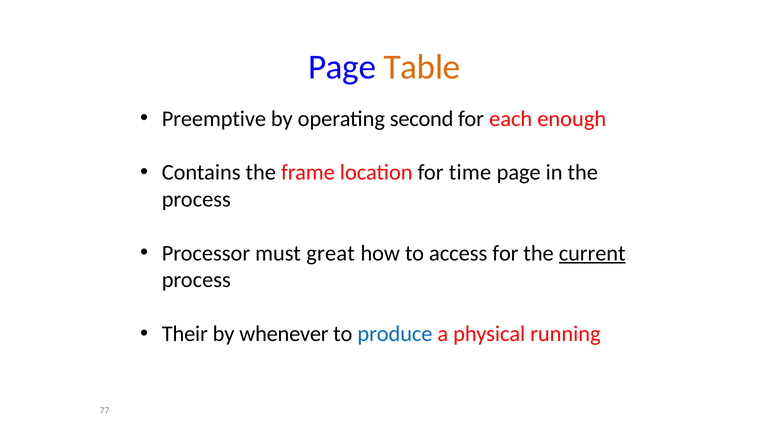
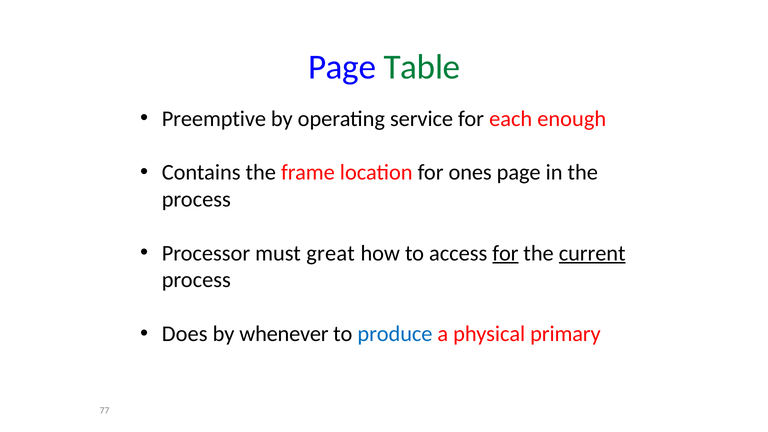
Table colour: orange -> green
second: second -> service
time: time -> ones
for at (505, 253) underline: none -> present
Their: Their -> Does
running: running -> primary
